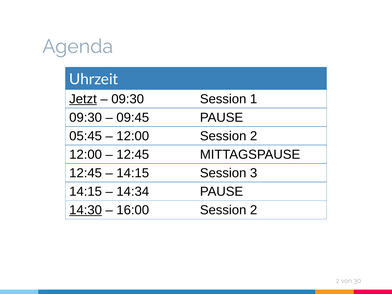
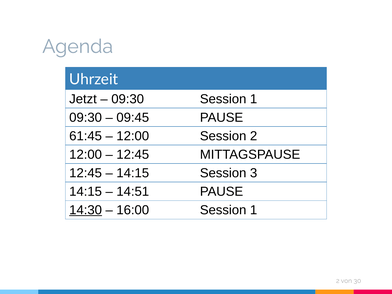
Jetzt underline: present -> none
05:45: 05:45 -> 61:45
14:34: 14:34 -> 14:51
16:00 Session 2: 2 -> 1
